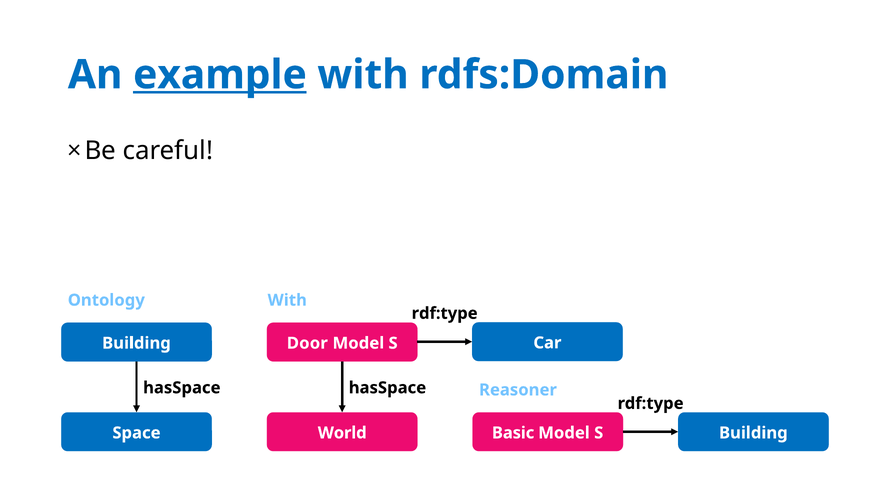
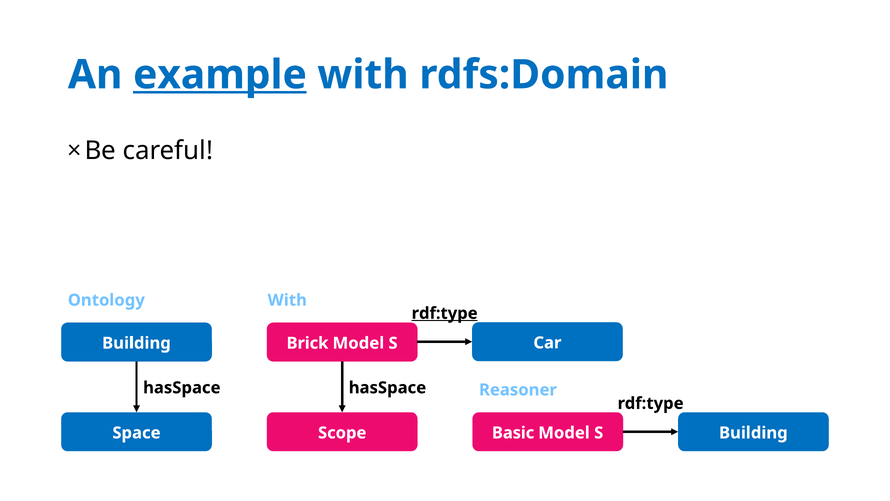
rdf:type at (445, 313) underline: none -> present
Door: Door -> Brick
World: World -> Scope
